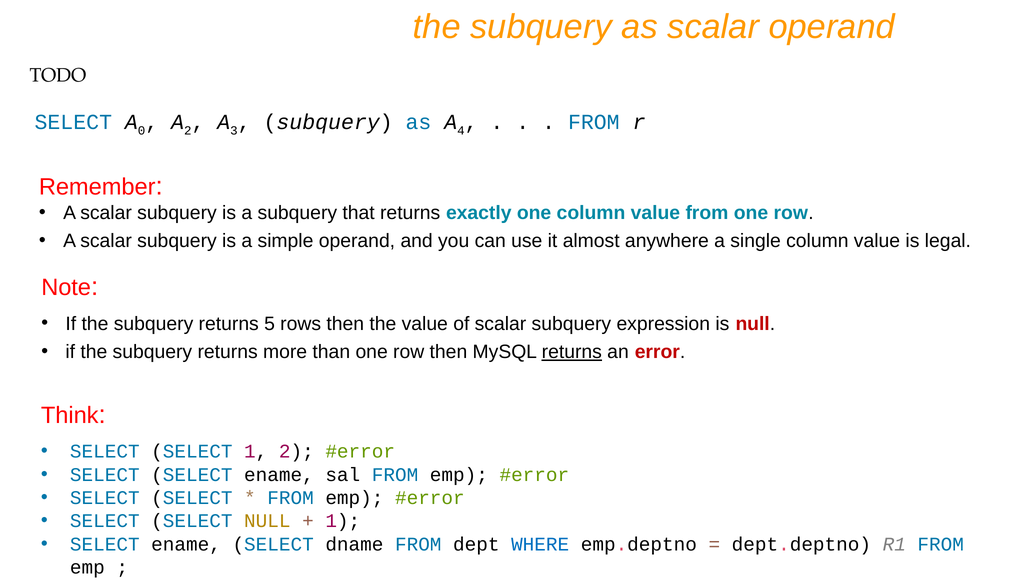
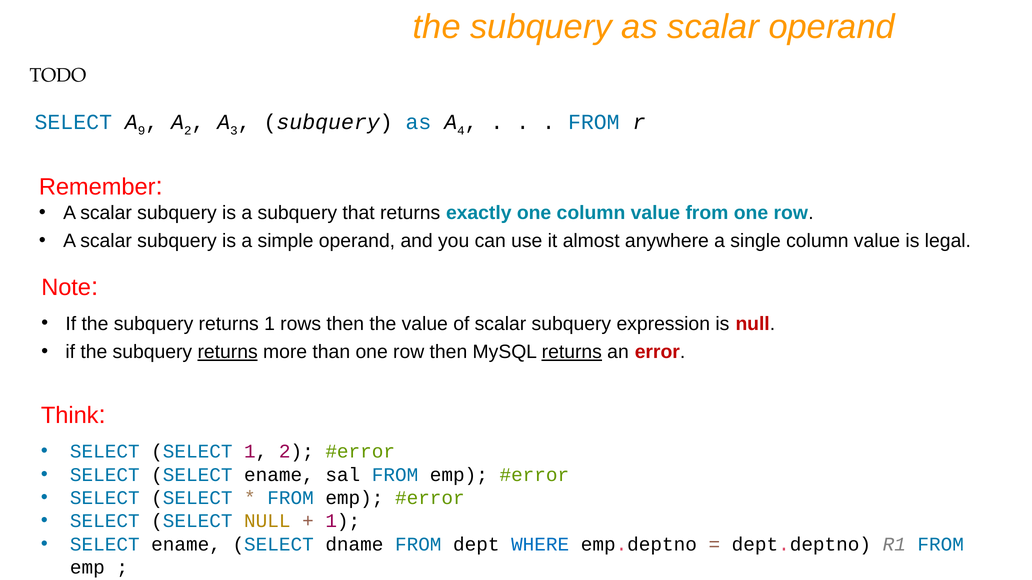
0: 0 -> 9
returns 5: 5 -> 1
returns at (228, 352) underline: none -> present
